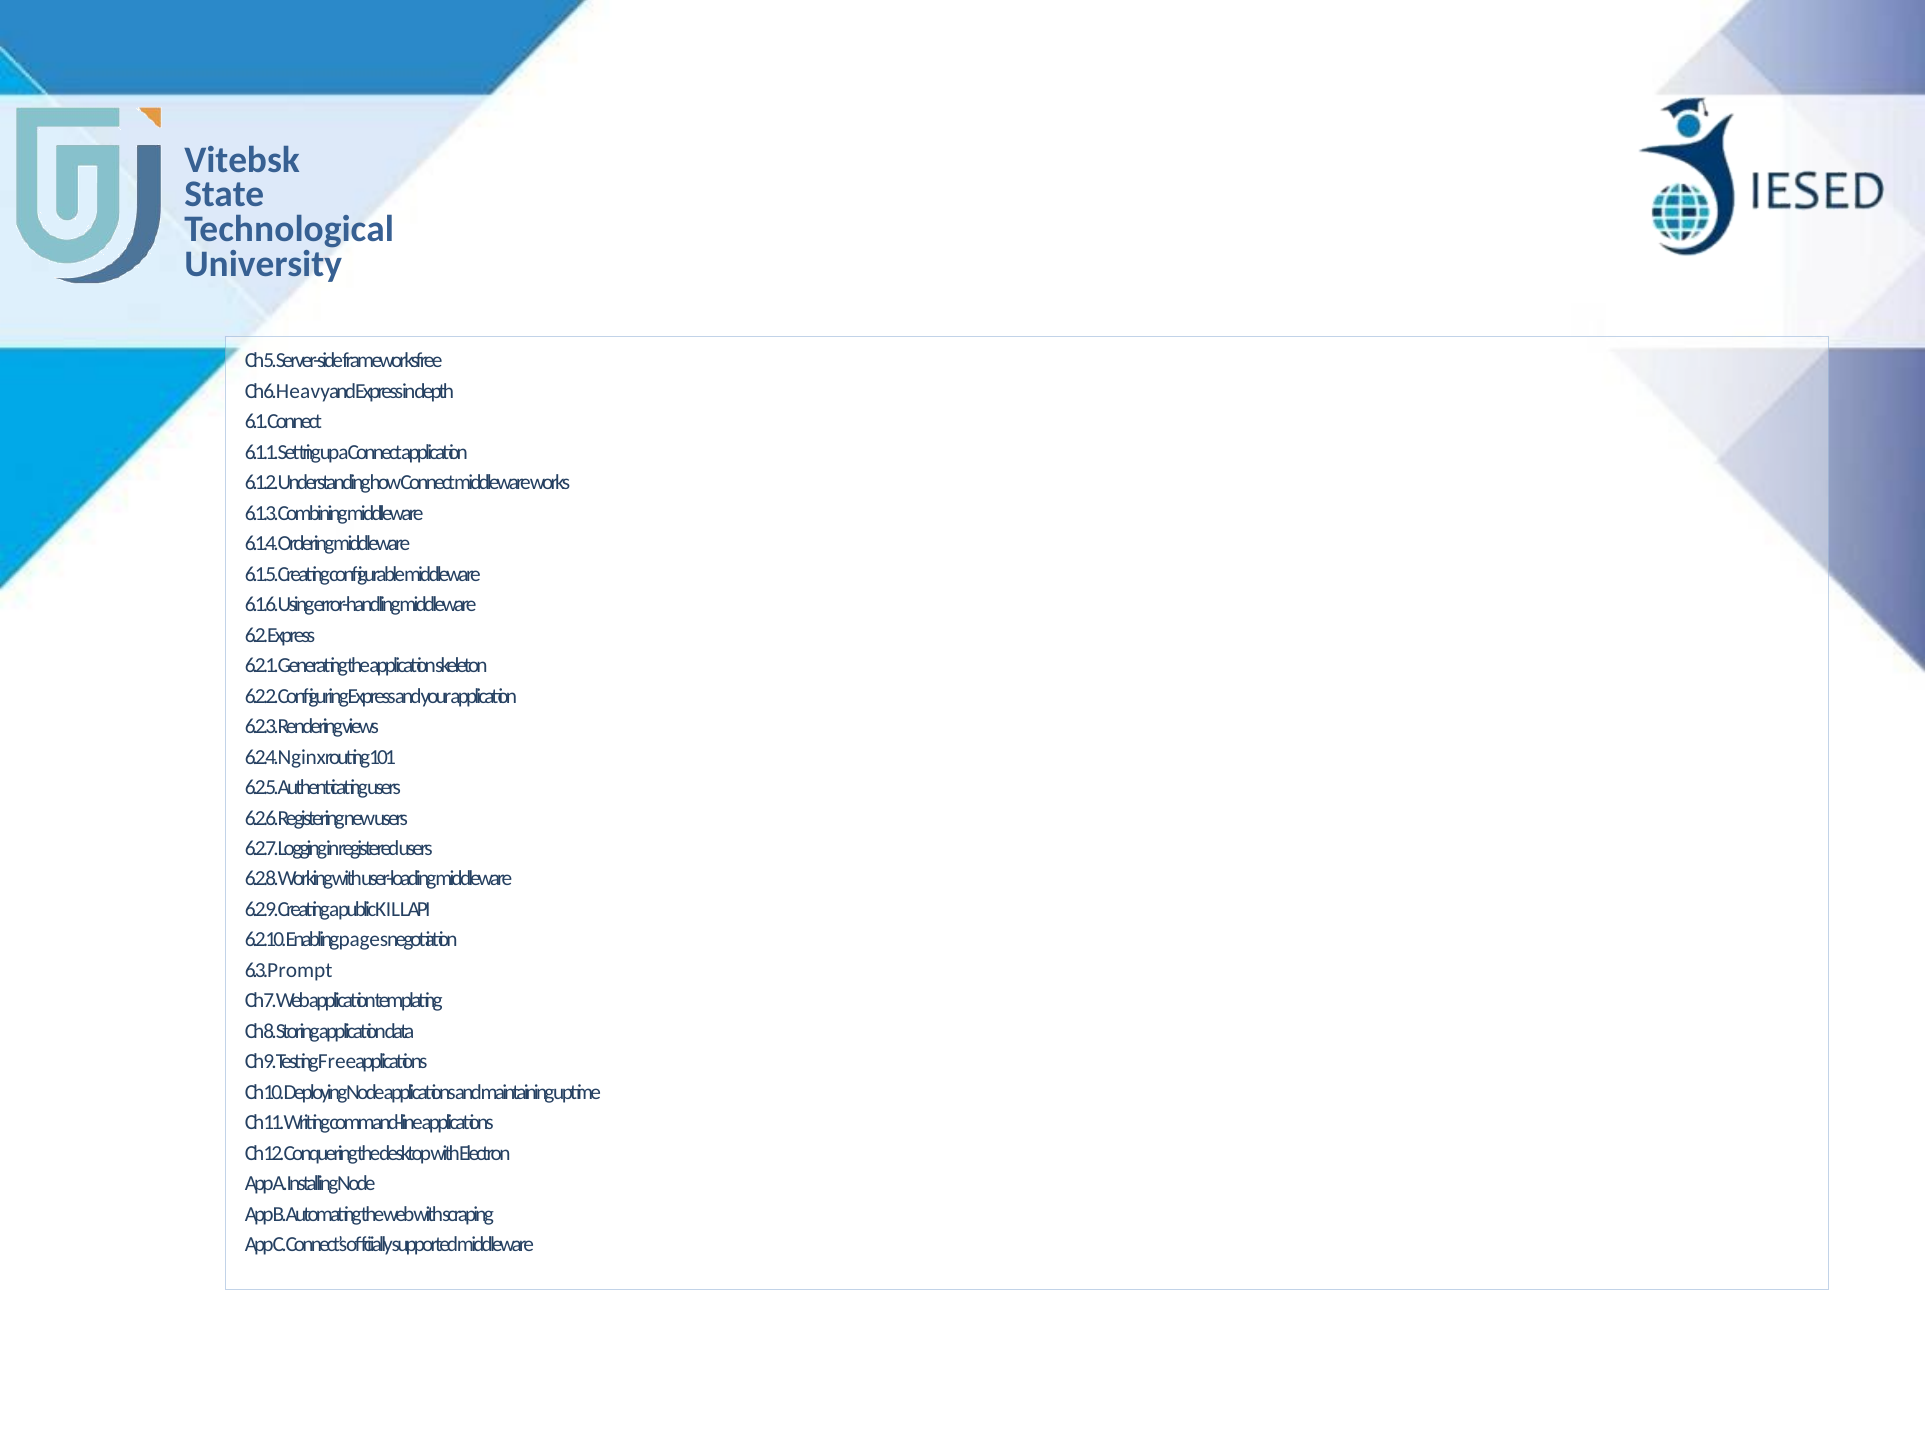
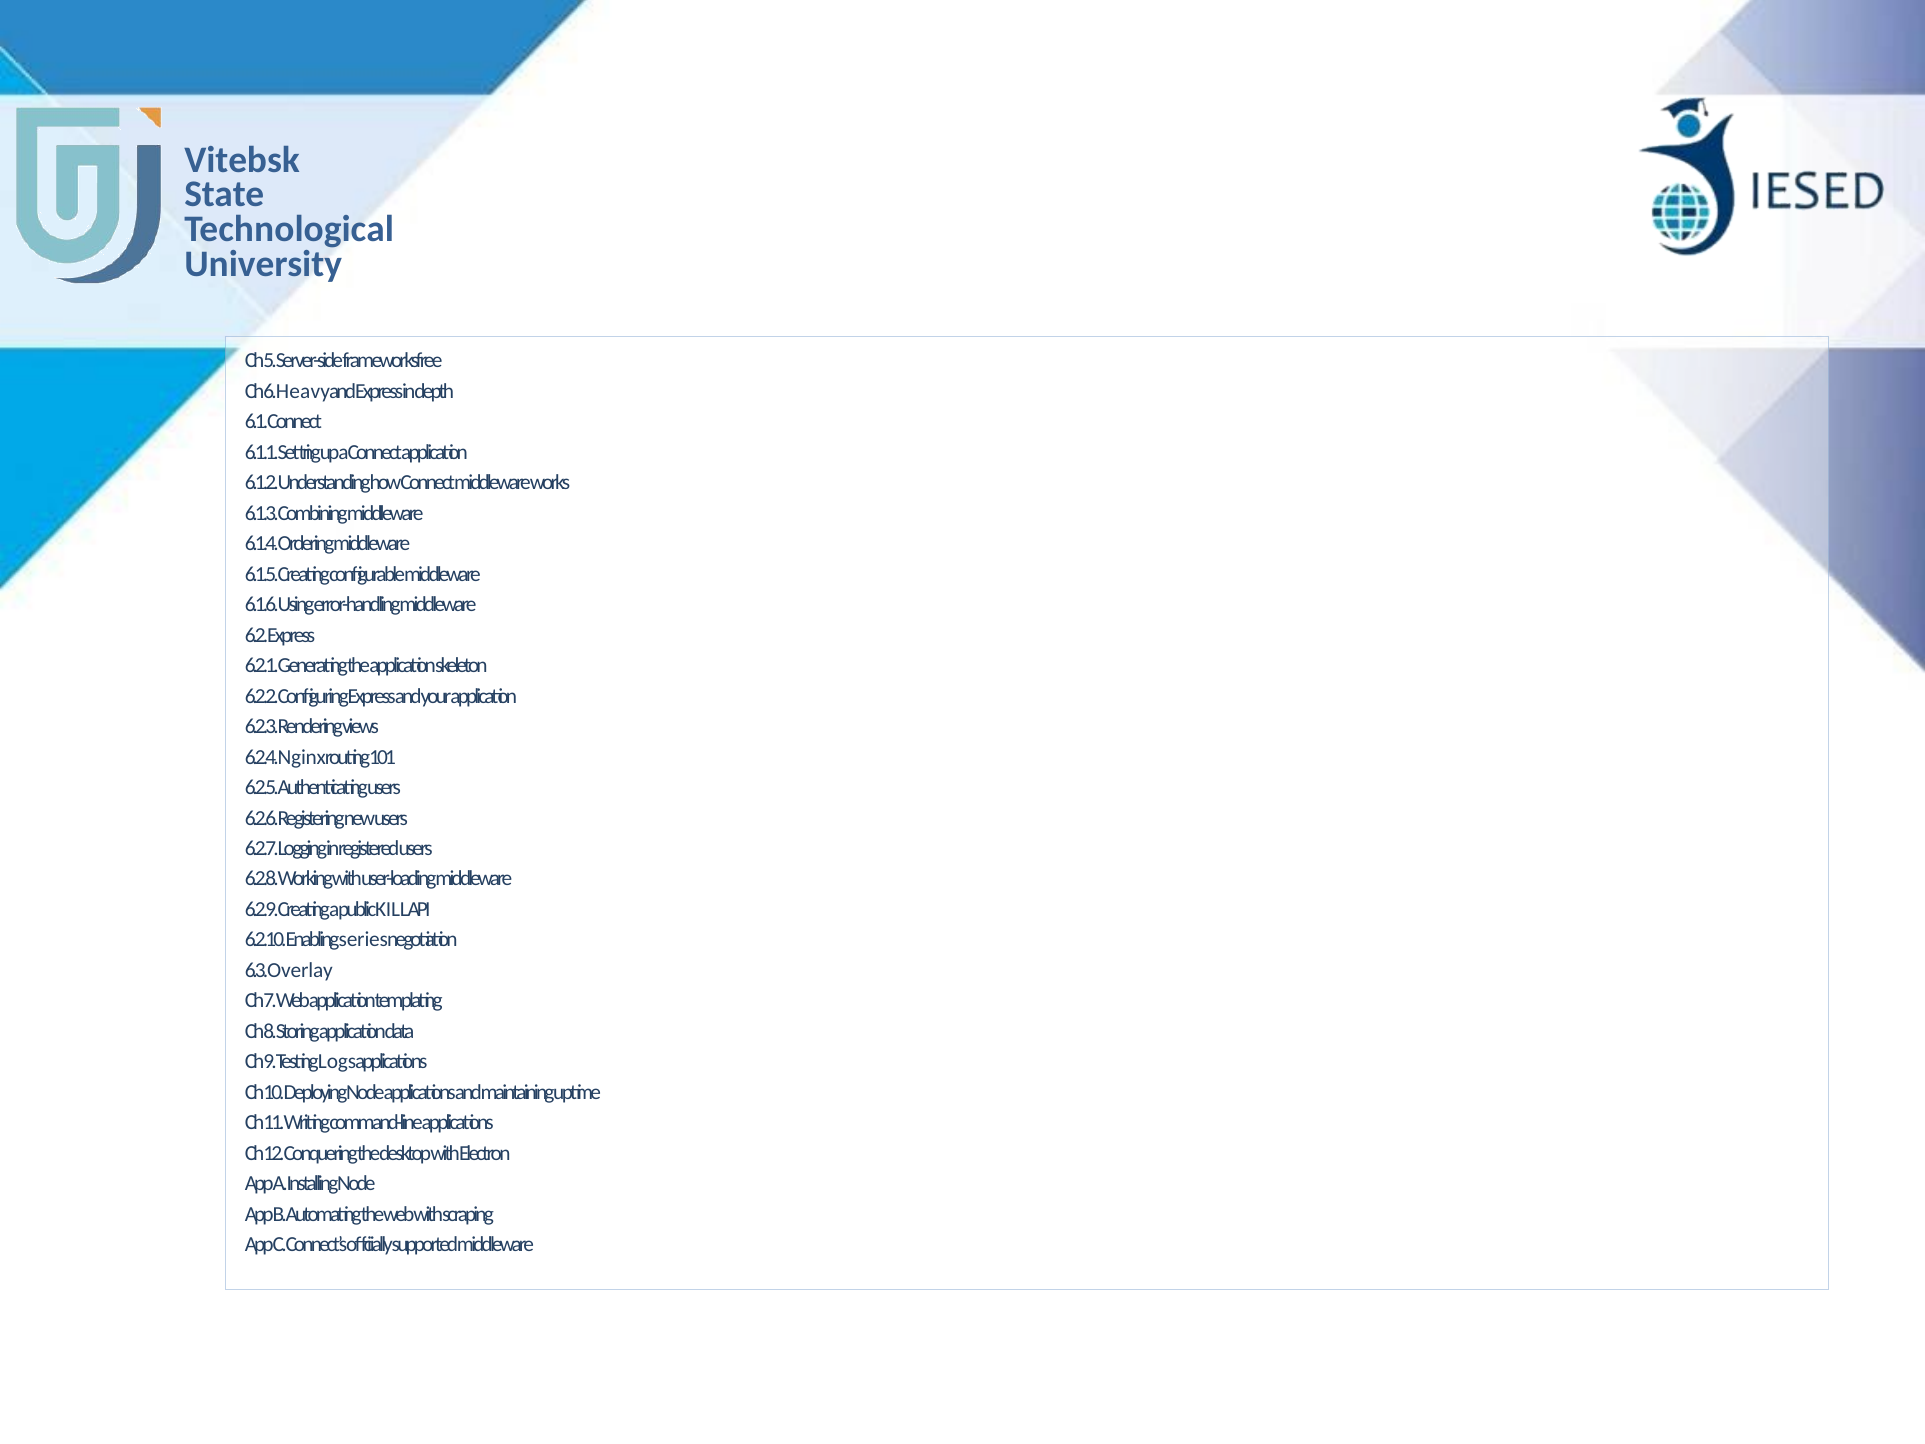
pages: pages -> series
Prompt: Prompt -> Overlay
Free: Free -> Logs
